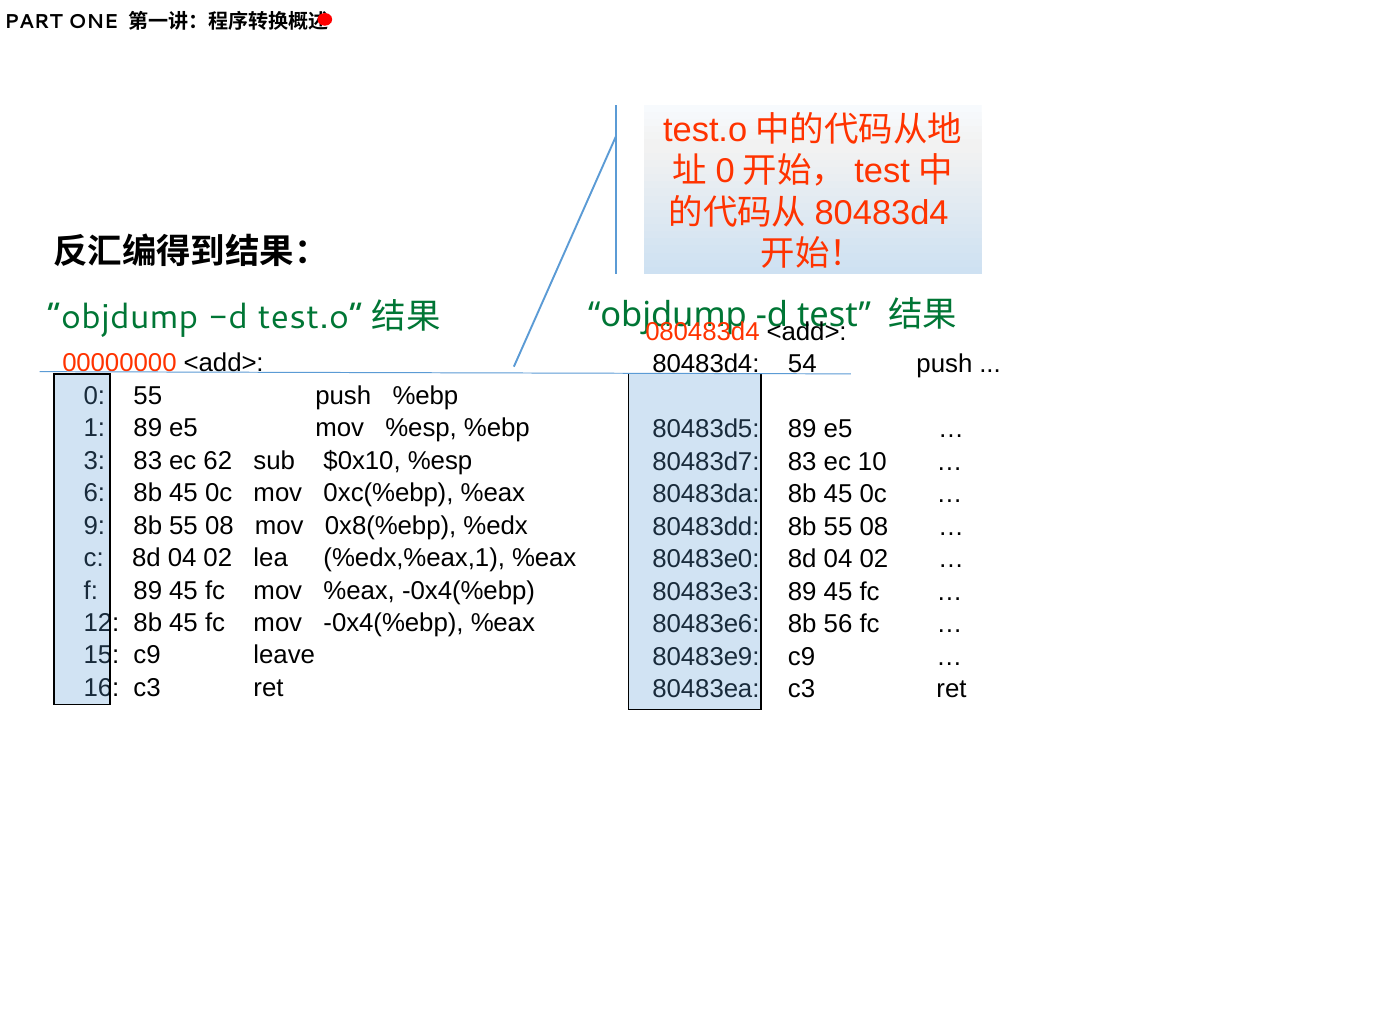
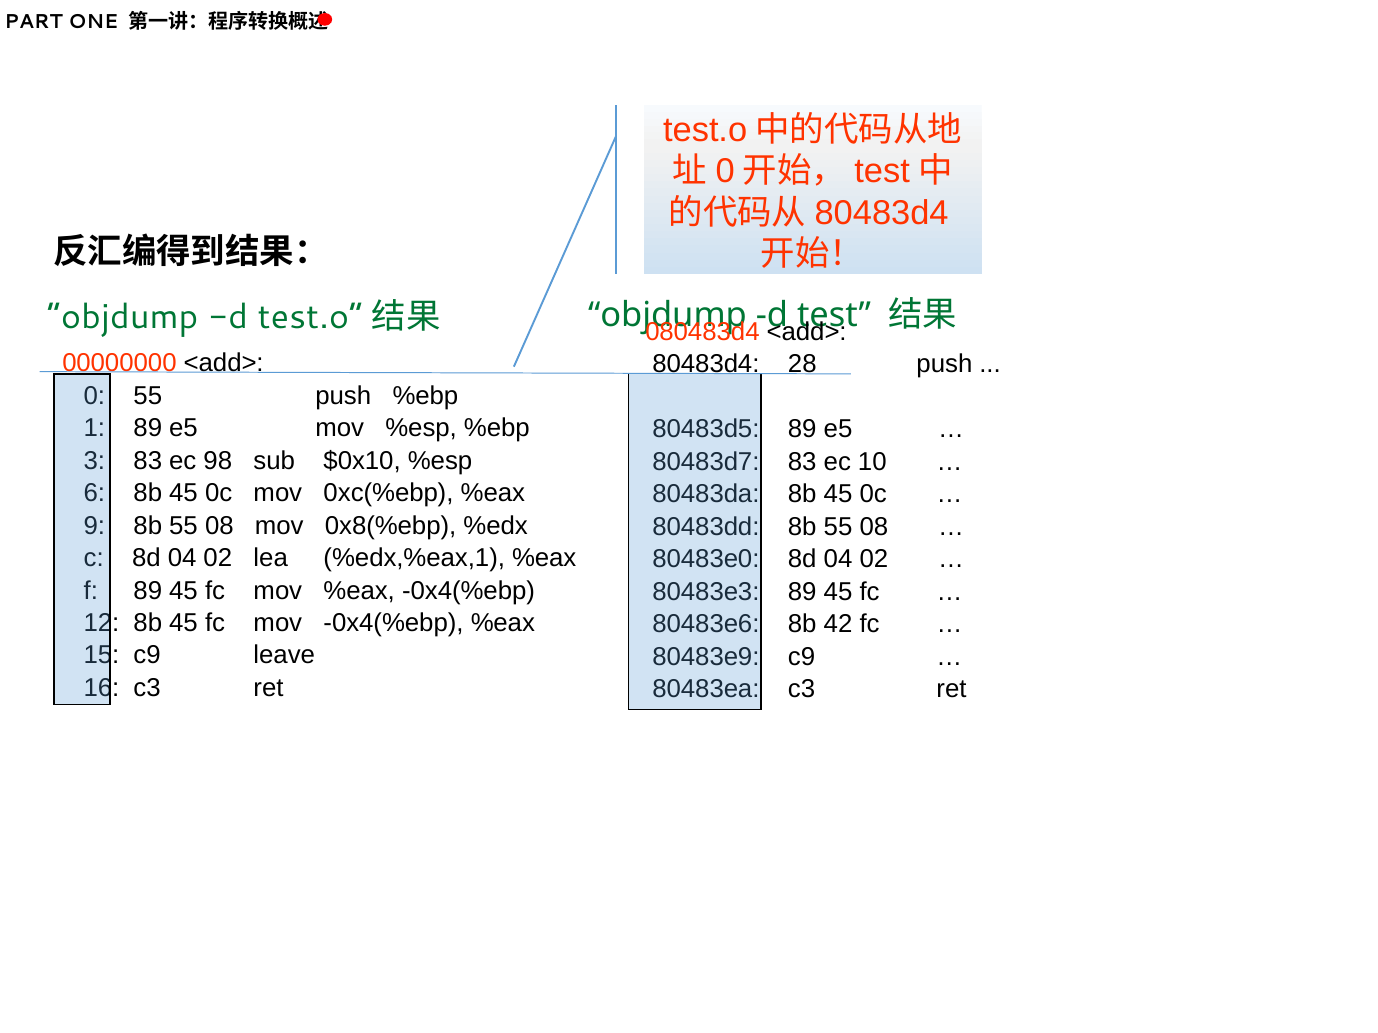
54: 54 -> 28
62: 62 -> 98
56: 56 -> 42
